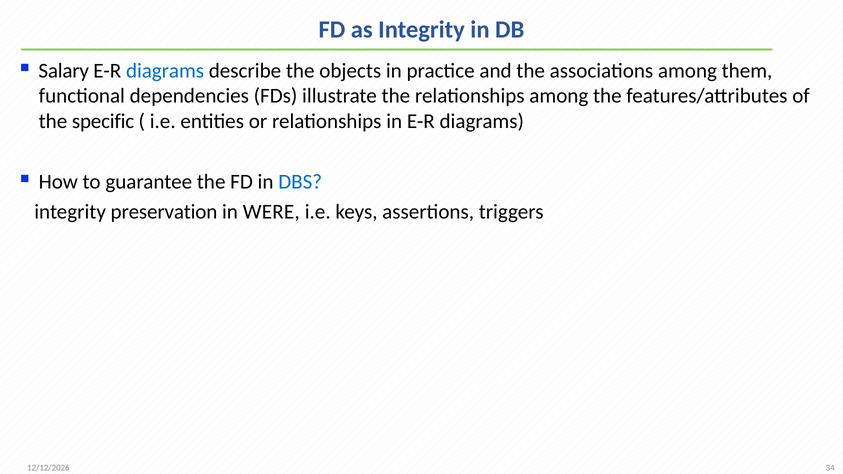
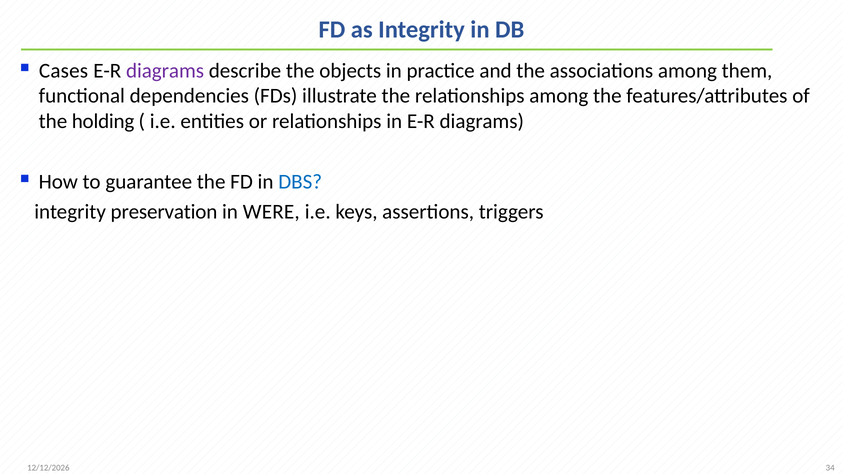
Salary: Salary -> Cases
diagrams at (165, 71) colour: blue -> purple
specific: specific -> holding
